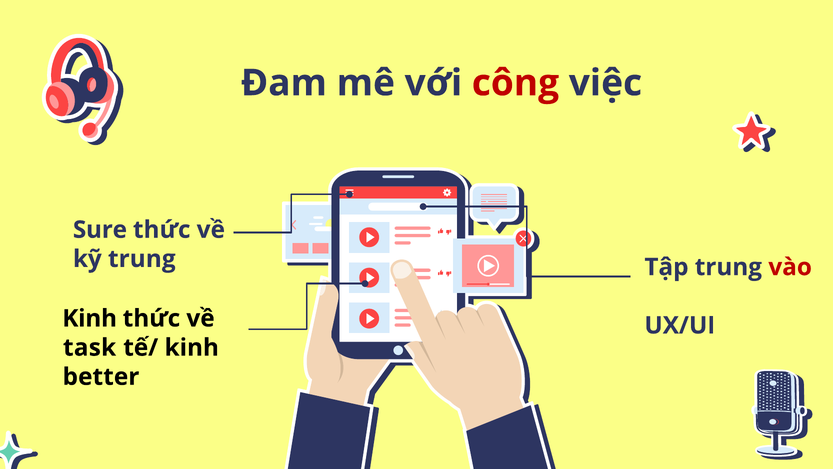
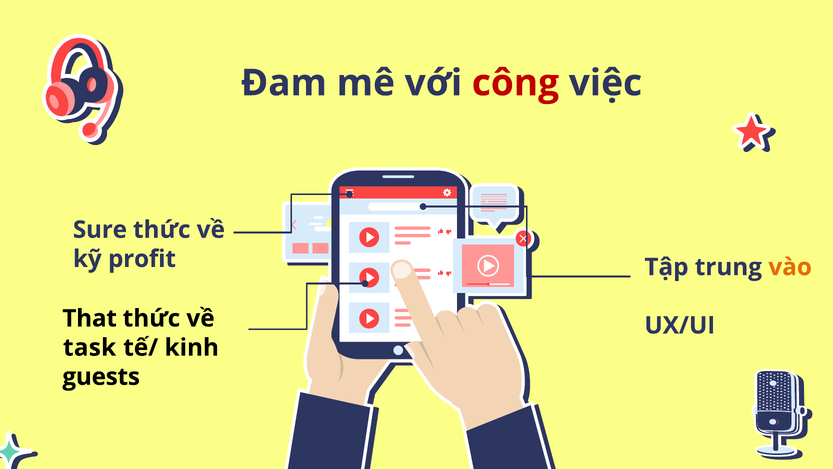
kỹ trung: trung -> profit
vào colour: red -> orange
Kinh at (90, 318): Kinh -> That
better: better -> guests
